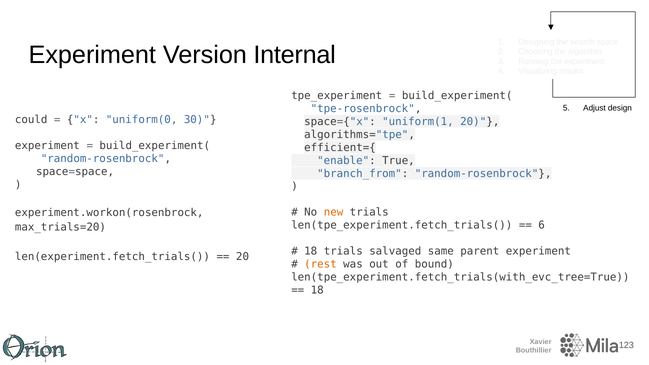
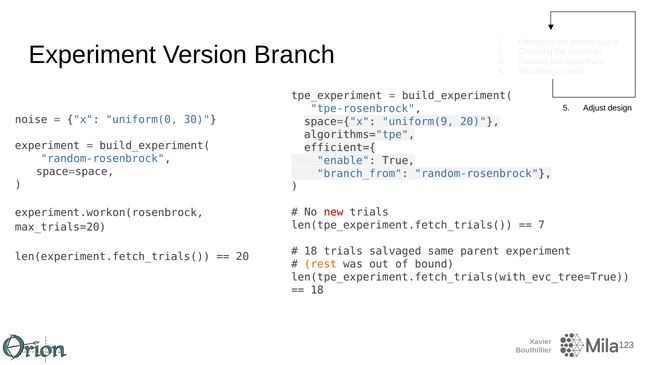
Internal: Internal -> Branch
could: could -> noise
uniform(1: uniform(1 -> uniform(9
new colour: orange -> red
6: 6 -> 7
